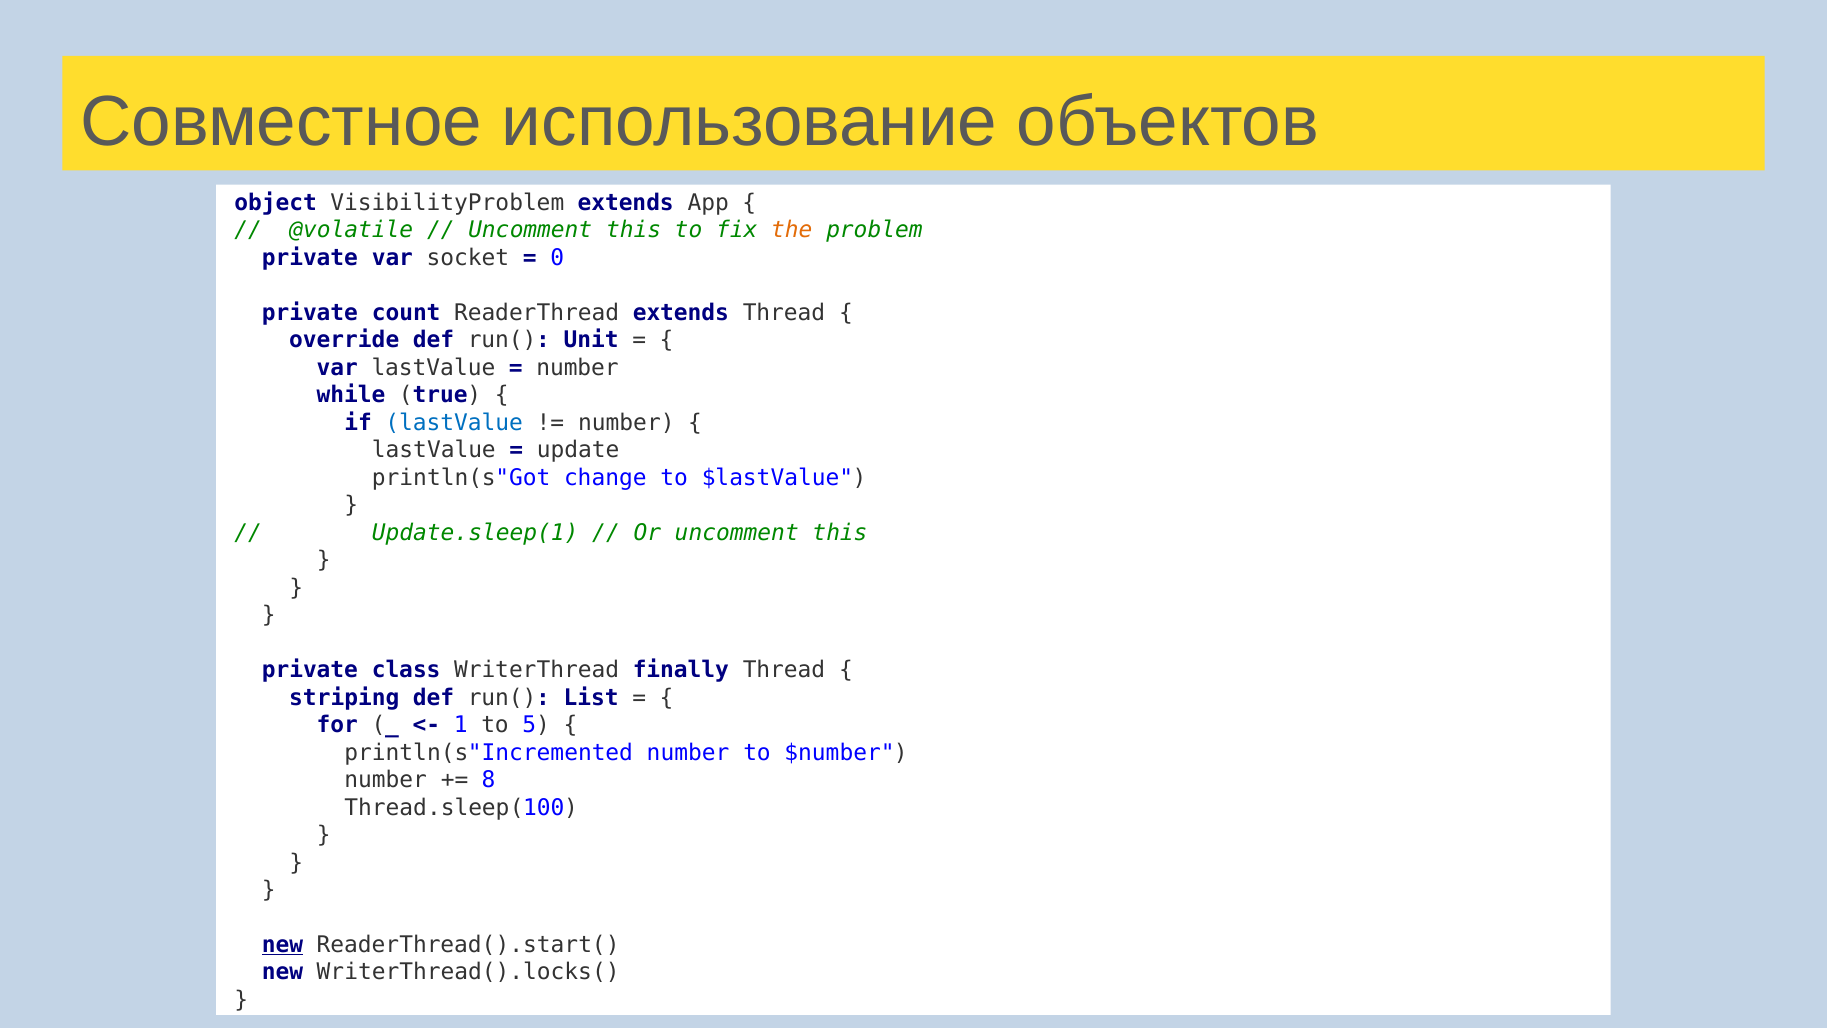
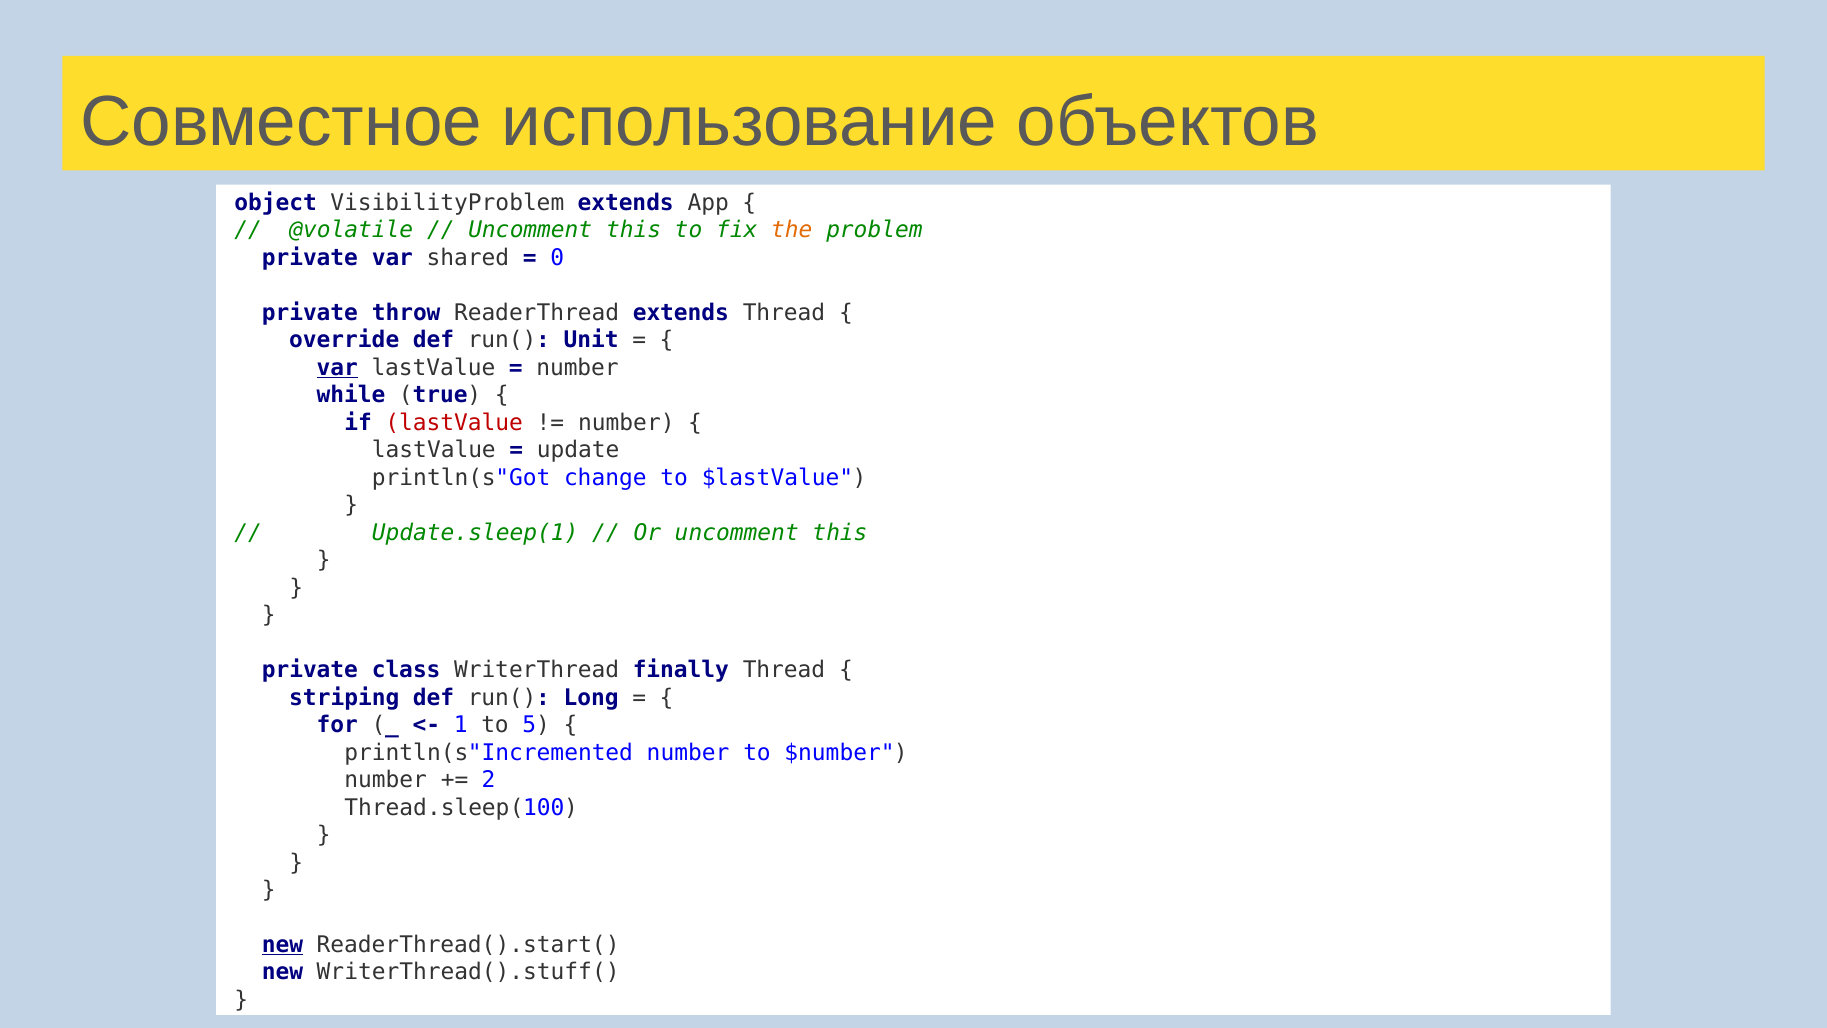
socket: socket -> shared
count: count -> throw
var at (337, 368) underline: none -> present
lastValue at (454, 423) colour: blue -> red
List: List -> Long
8: 8 -> 2
WriterThread().locks(: WriterThread().locks( -> WriterThread().stuff(
